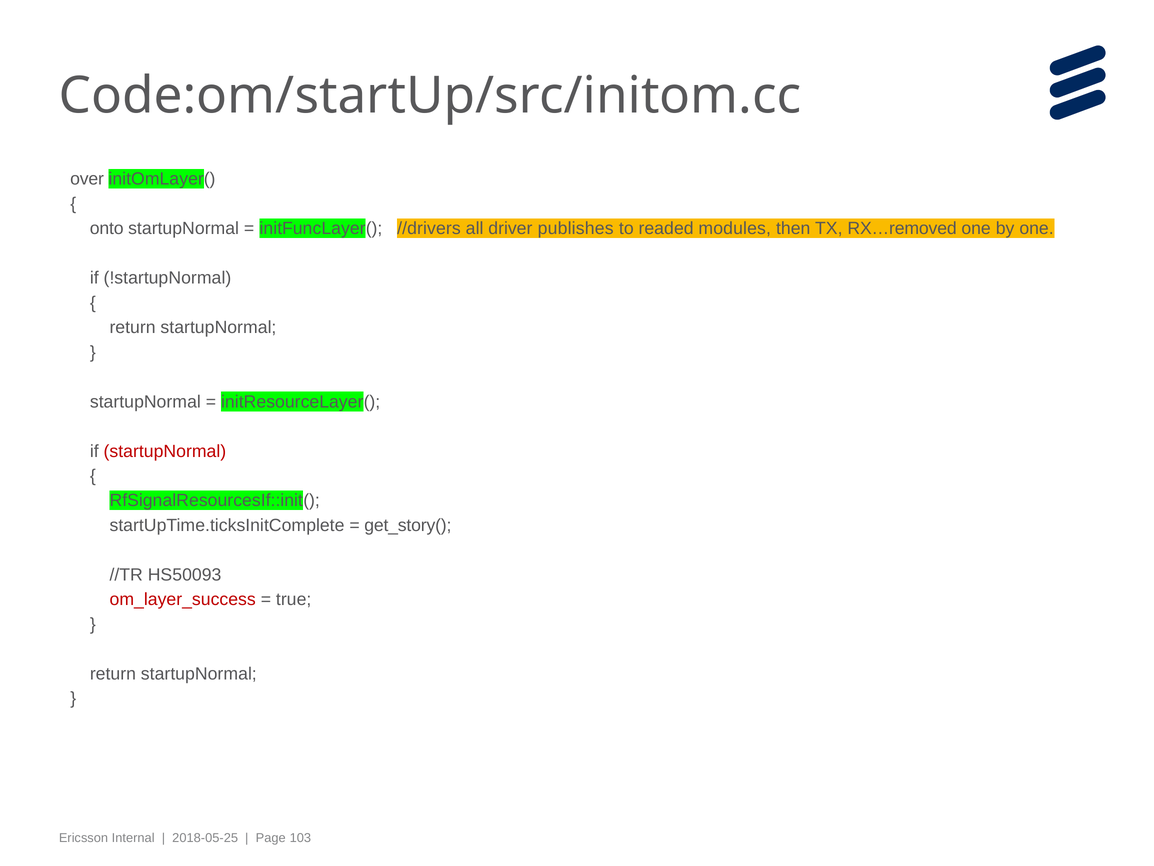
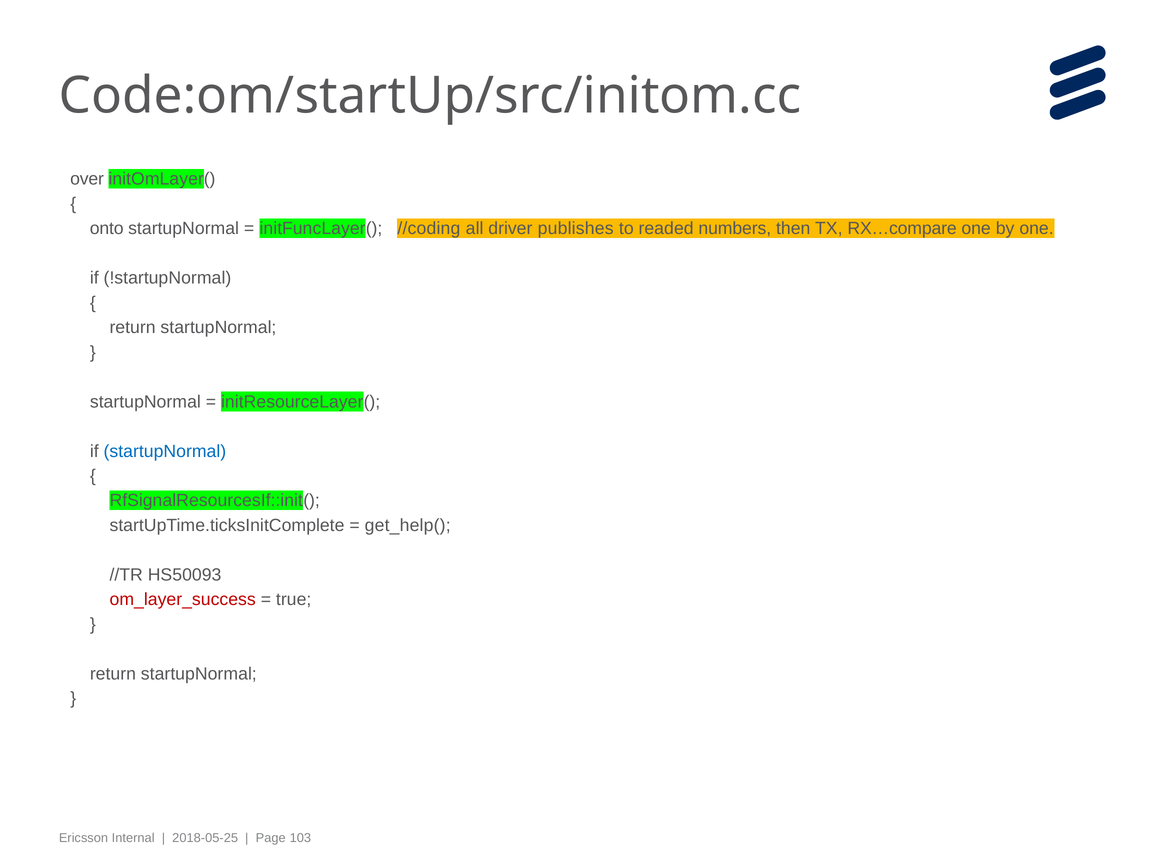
//drivers: //drivers -> //coding
modules: modules -> numbers
RX…removed: RX…removed -> RX…compare
startupNormal at (165, 451) colour: red -> blue
get_story(: get_story( -> get_help(
